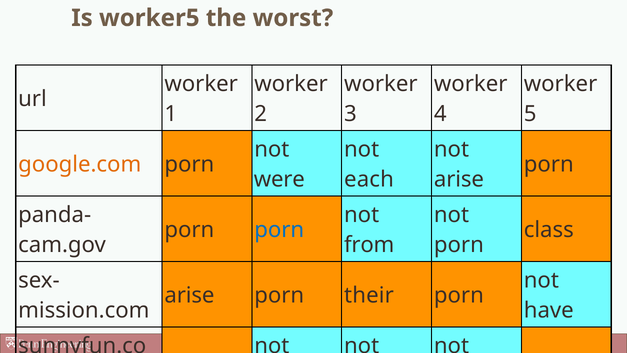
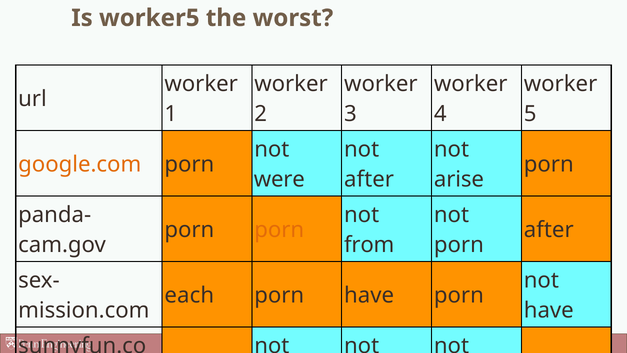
each at (369, 179): each -> after
porn at (279, 230) colour: blue -> orange
class at (549, 230): class -> after
arise at (189, 295): arise -> each
porn their: their -> have
